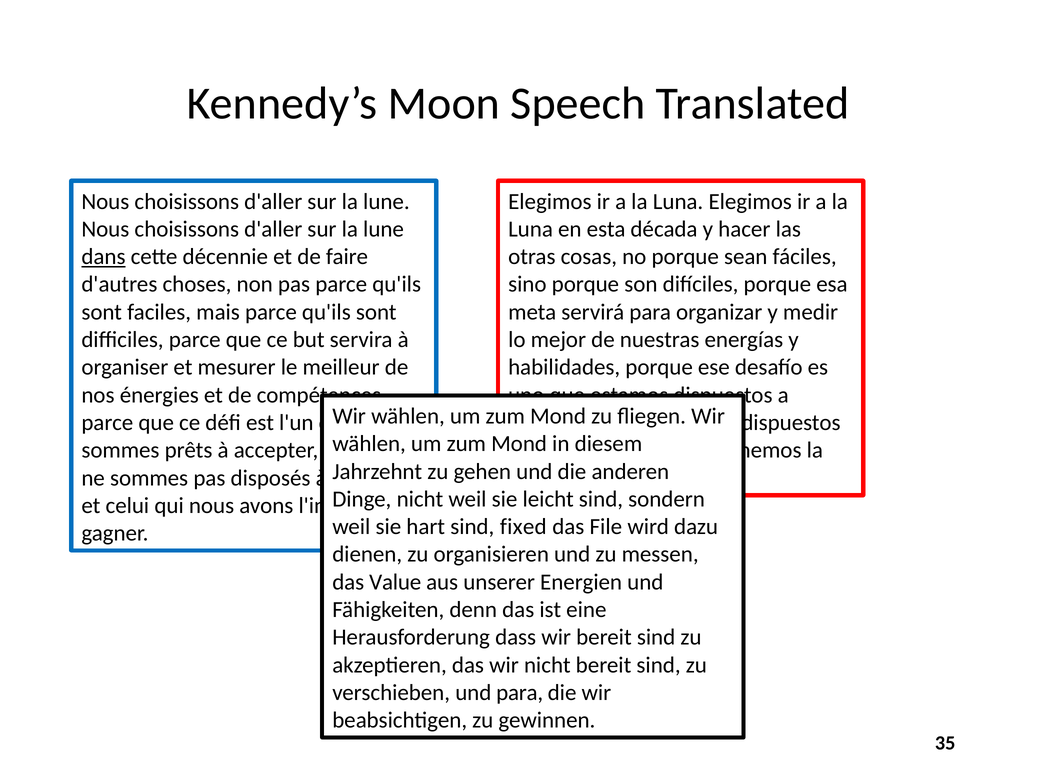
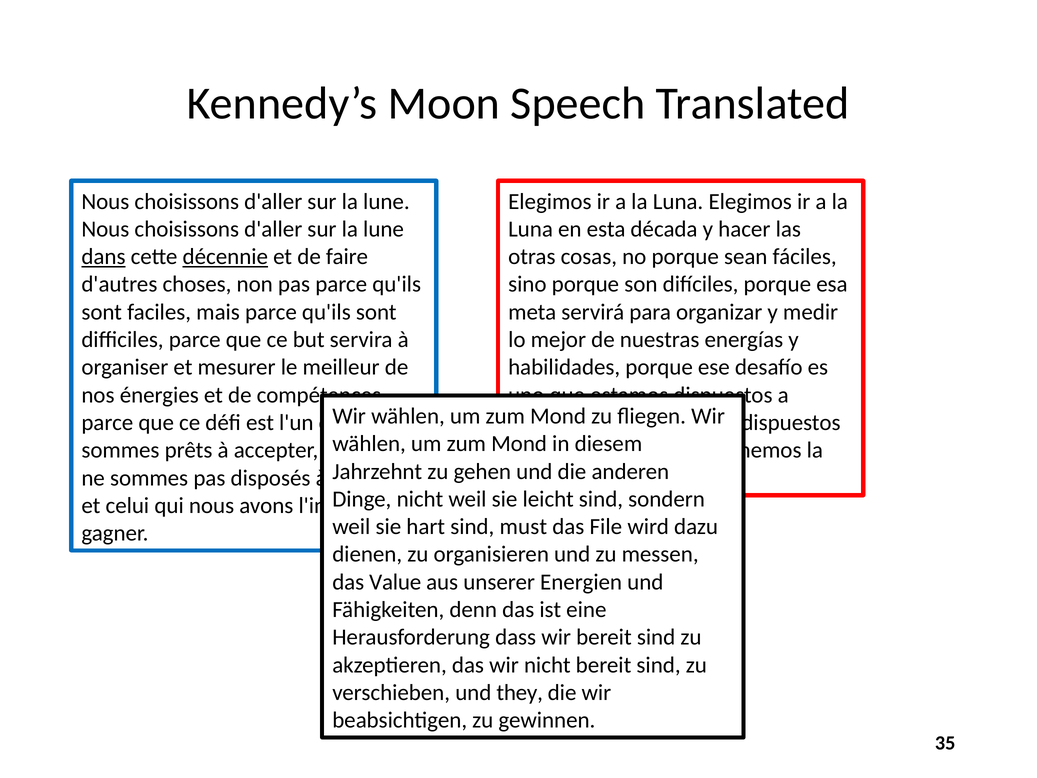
décennie underline: none -> present
fixed: fixed -> must
und para: para -> they
